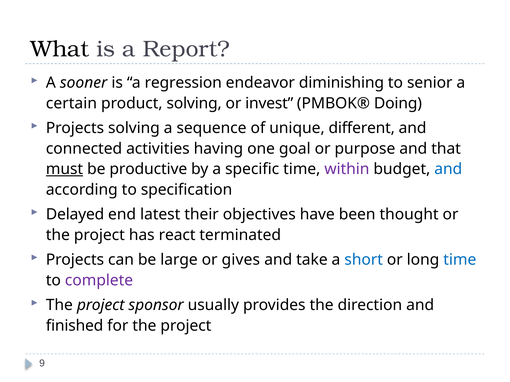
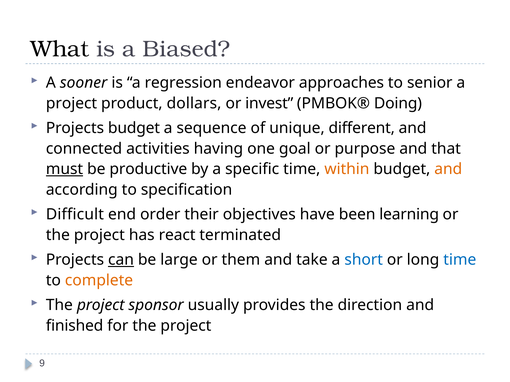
Report: Report -> Biased
diminishing: diminishing -> approaches
certain at (71, 103): certain -> project
product solving: solving -> dollars
Projects solving: solving -> budget
within colour: purple -> orange
and at (448, 169) colour: blue -> orange
Delayed: Delayed -> Difficult
latest: latest -> order
thought: thought -> learning
can underline: none -> present
gives: gives -> them
complete colour: purple -> orange
